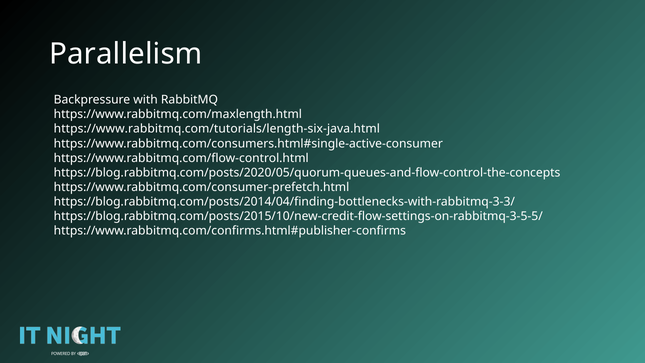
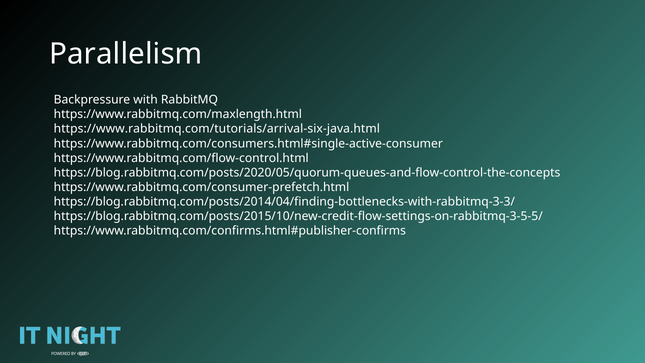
https://www.rabbitmq.com/tutorials/length-six-java.html: https://www.rabbitmq.com/tutorials/length-six-java.html -> https://www.rabbitmq.com/tutorials/arrival-six-java.html
